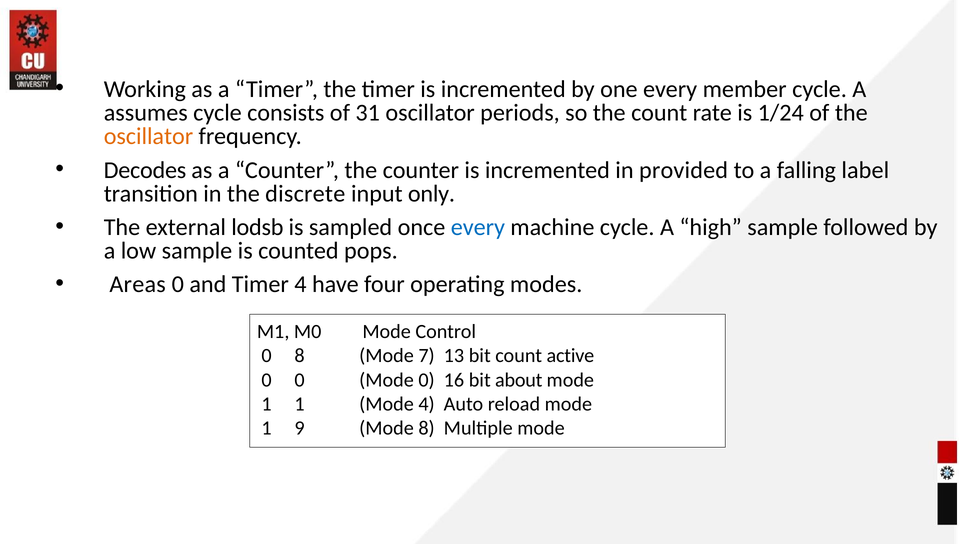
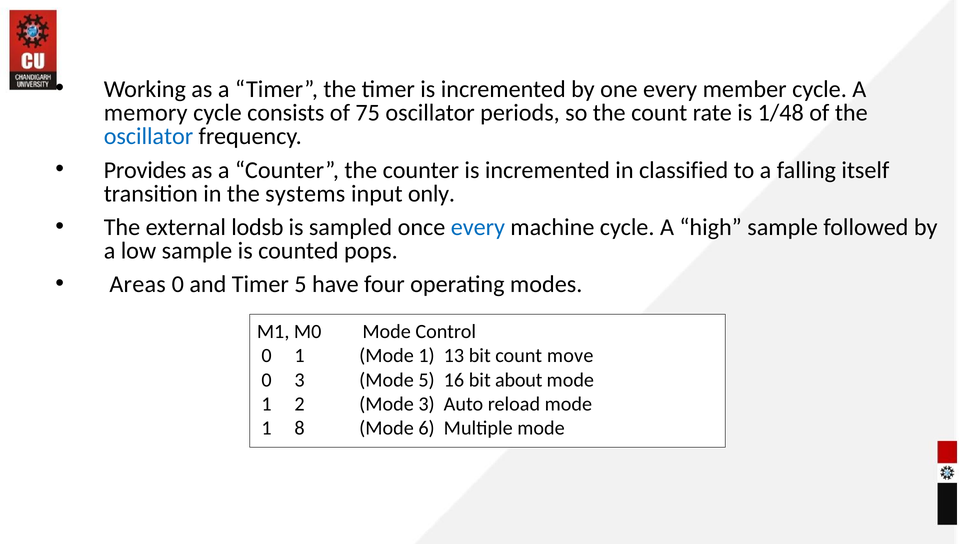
assumes: assumes -> memory
31: 31 -> 75
1/24: 1/24 -> 1/48
oscillator at (148, 136) colour: orange -> blue
Decodes: Decodes -> Provides
provided: provided -> classified
label: label -> itself
discrete: discrete -> systems
Timer 4: 4 -> 5
0 8: 8 -> 1
7 at (427, 356): 7 -> 1
active: active -> move
0 0: 0 -> 3
Mode 0: 0 -> 5
1 1: 1 -> 2
Mode 4: 4 -> 3
9: 9 -> 8
Mode 8: 8 -> 6
